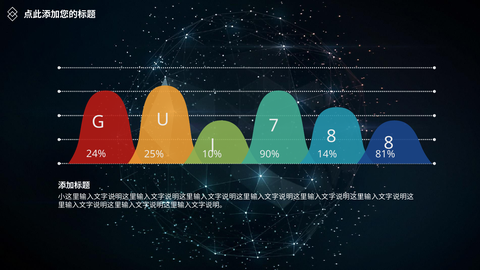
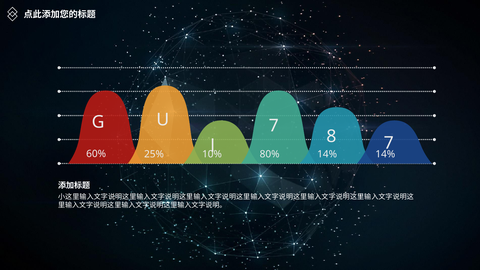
8 8: 8 -> 7
24%: 24% -> 60%
90%: 90% -> 80%
14% 81%: 81% -> 14%
